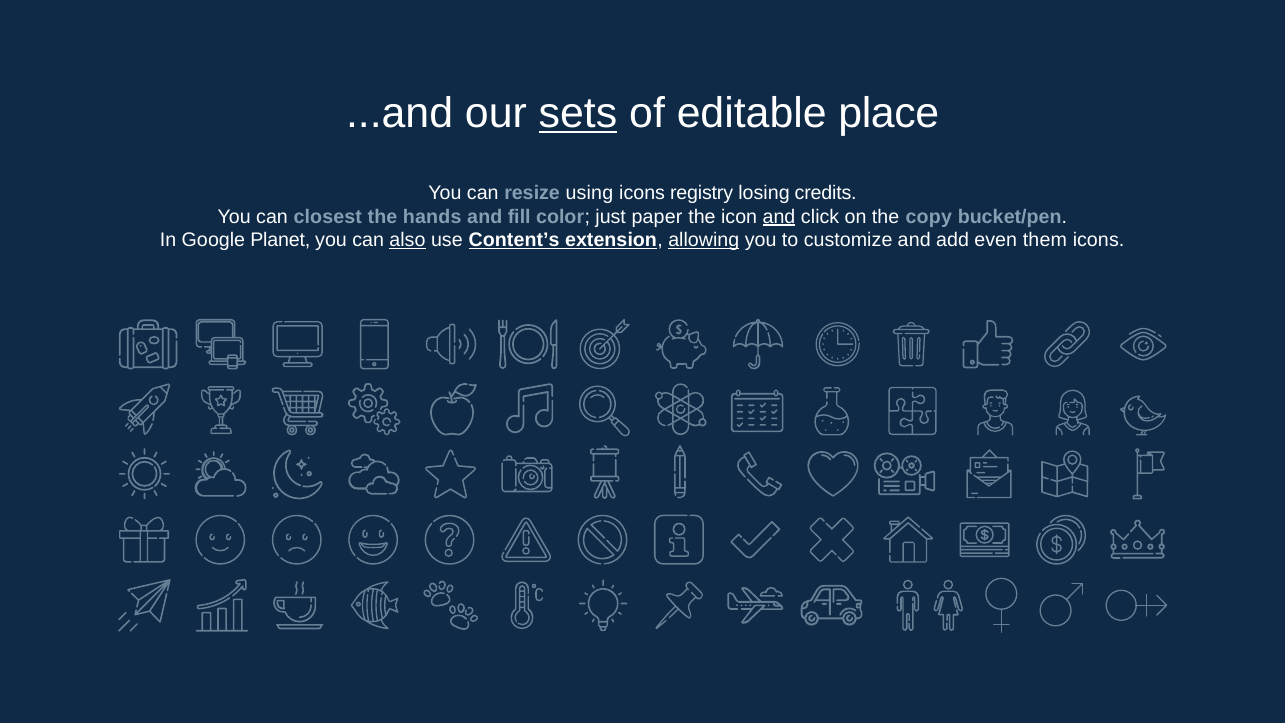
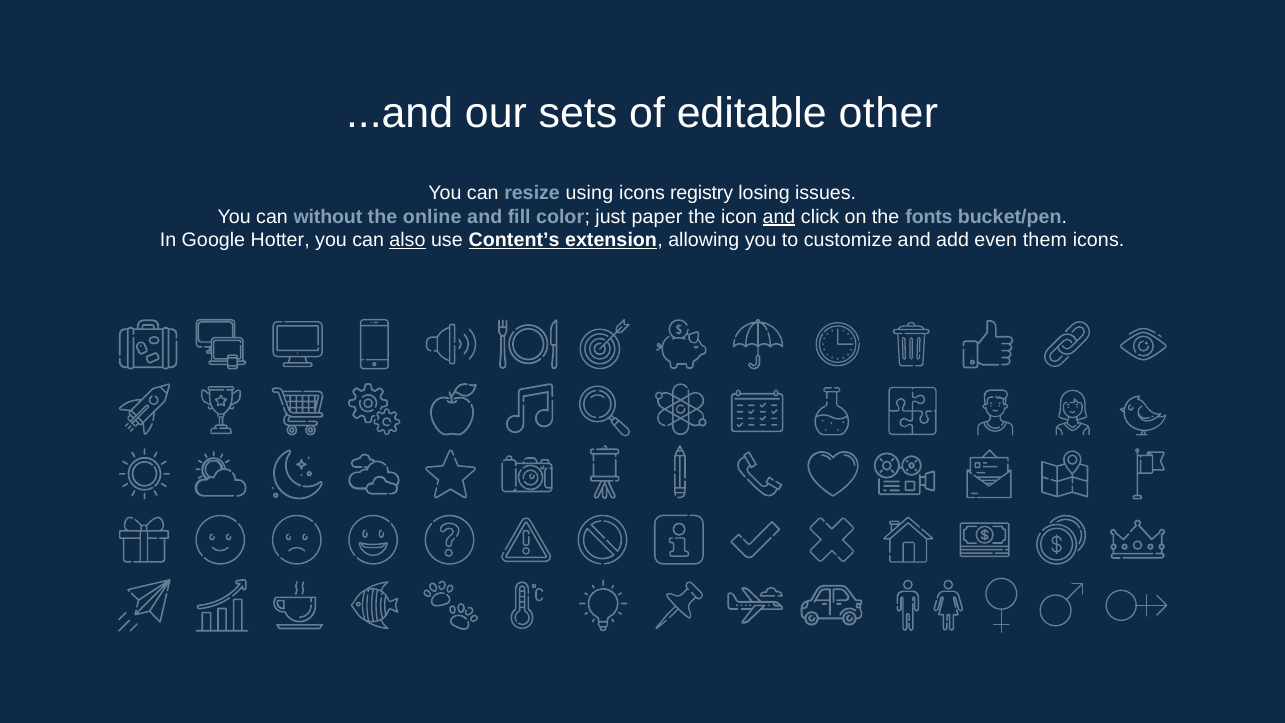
sets underline: present -> none
place: place -> other
credits: credits -> issues
closest: closest -> without
hands: hands -> online
copy: copy -> fonts
Planet: Planet -> Hotter
allowing underline: present -> none
